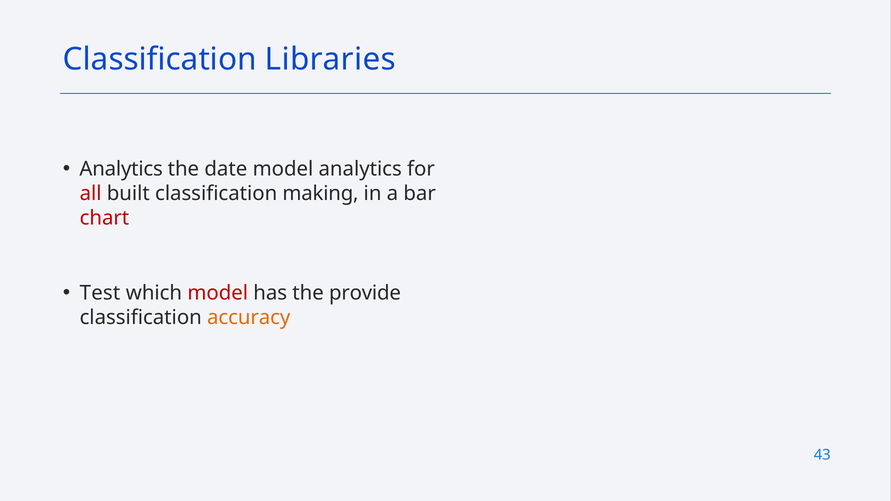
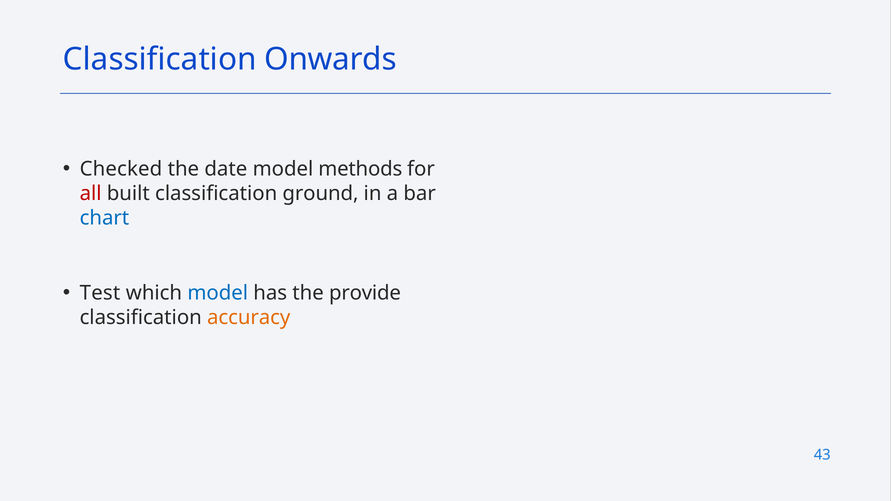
Libraries: Libraries -> Onwards
Analytics at (121, 169): Analytics -> Checked
model analytics: analytics -> methods
making: making -> ground
chart colour: red -> blue
model at (218, 293) colour: red -> blue
